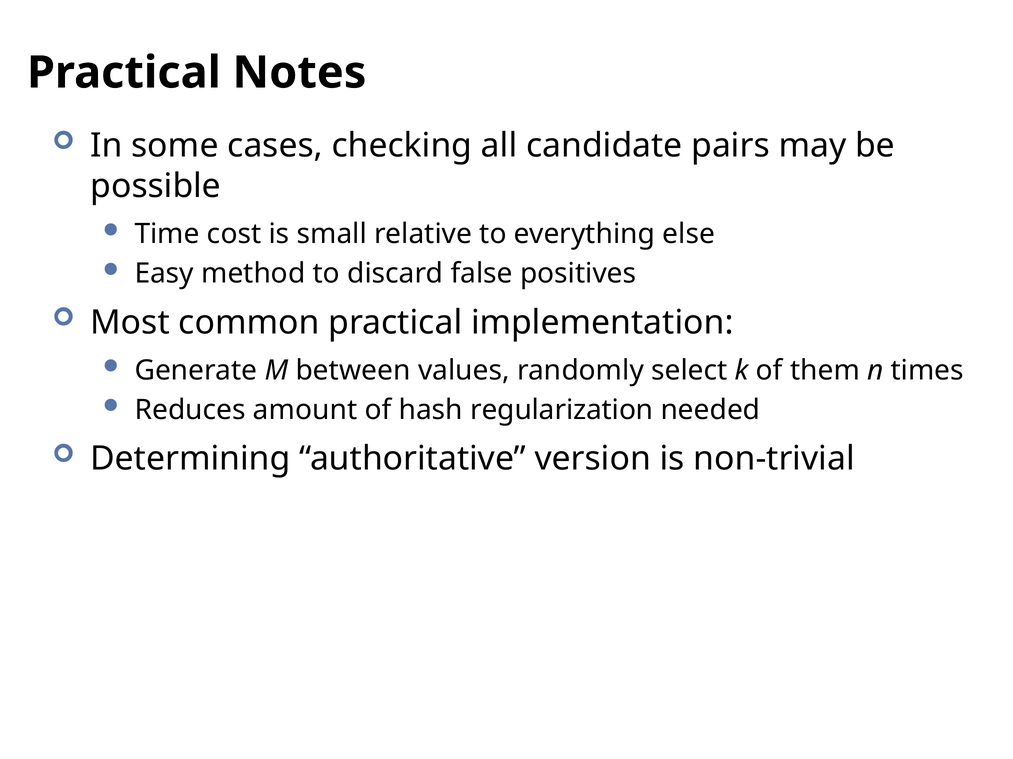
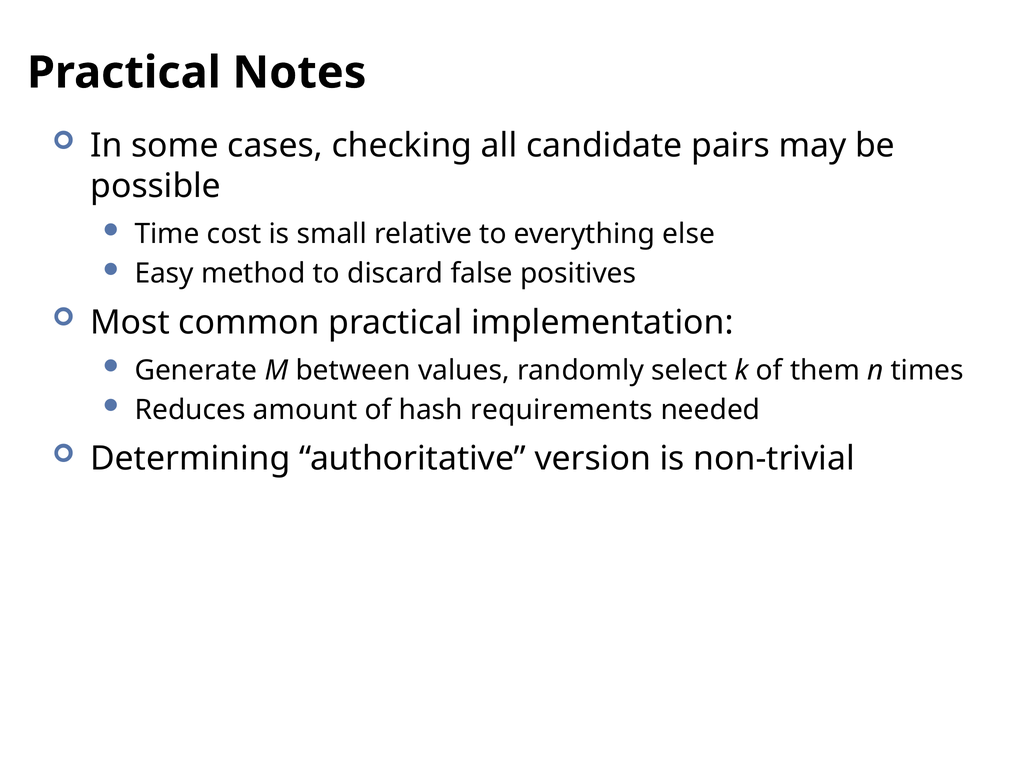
regularization: regularization -> requirements
